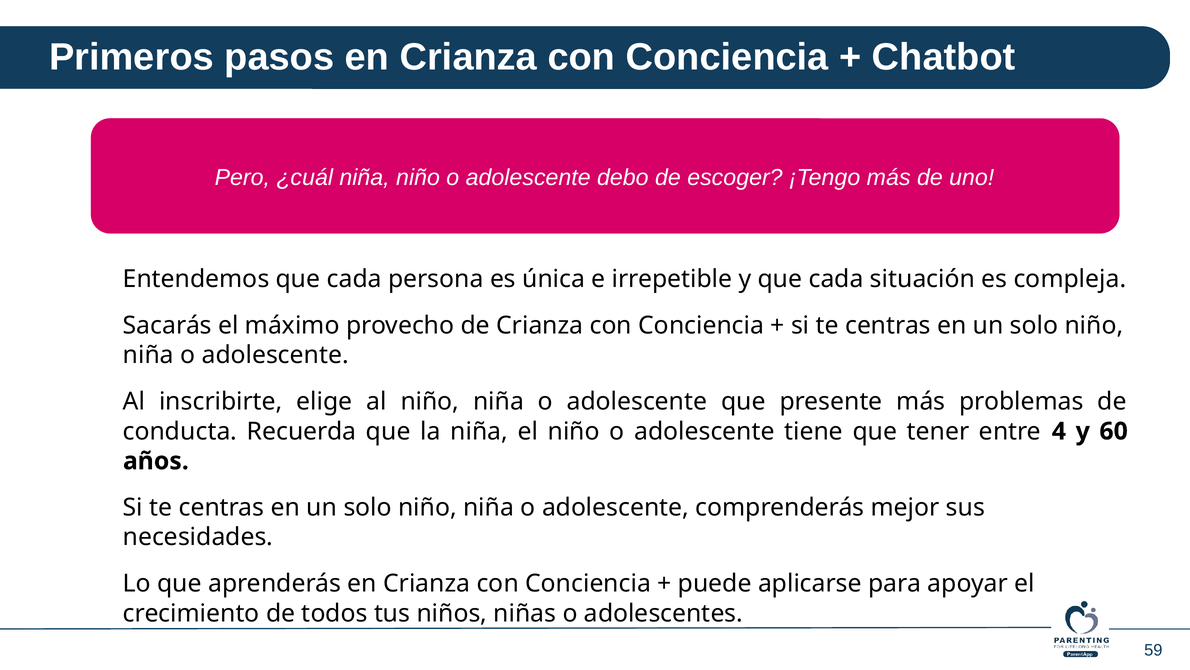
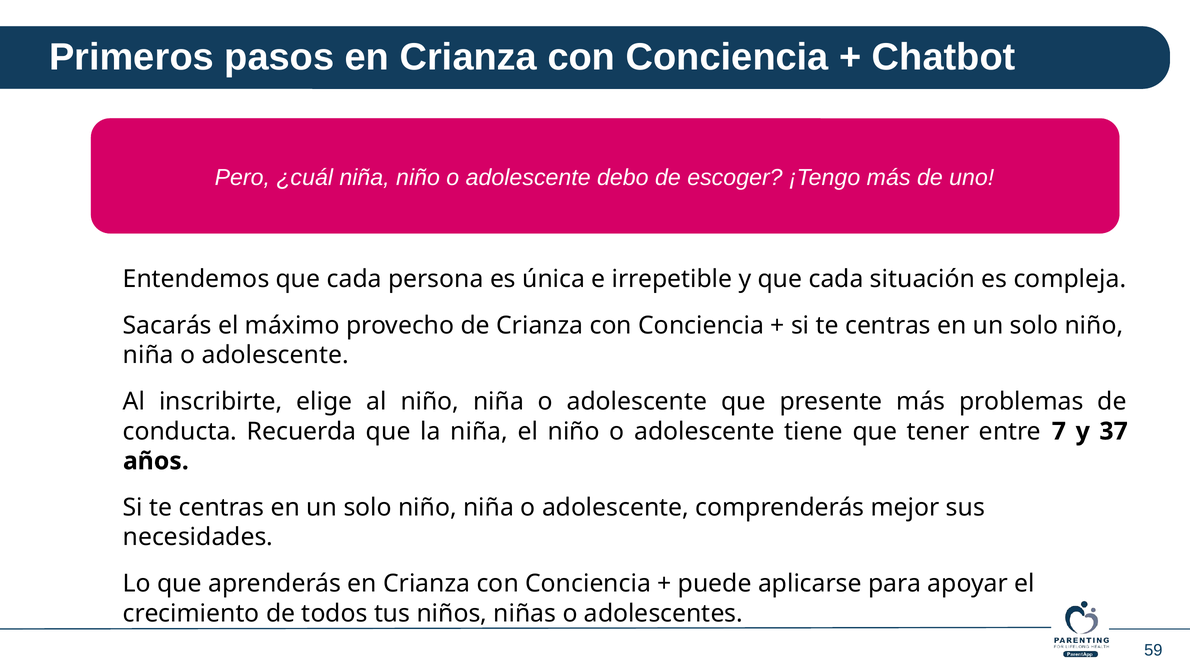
4: 4 -> 7
60: 60 -> 37
